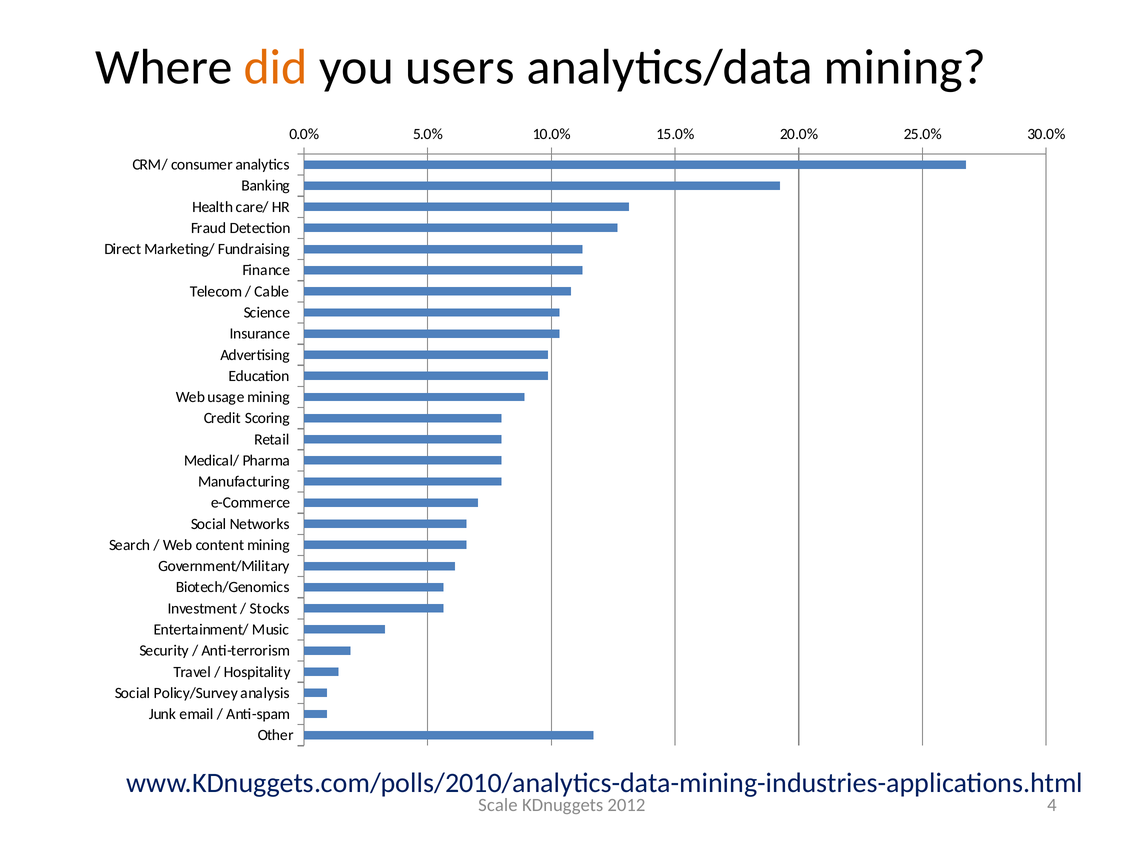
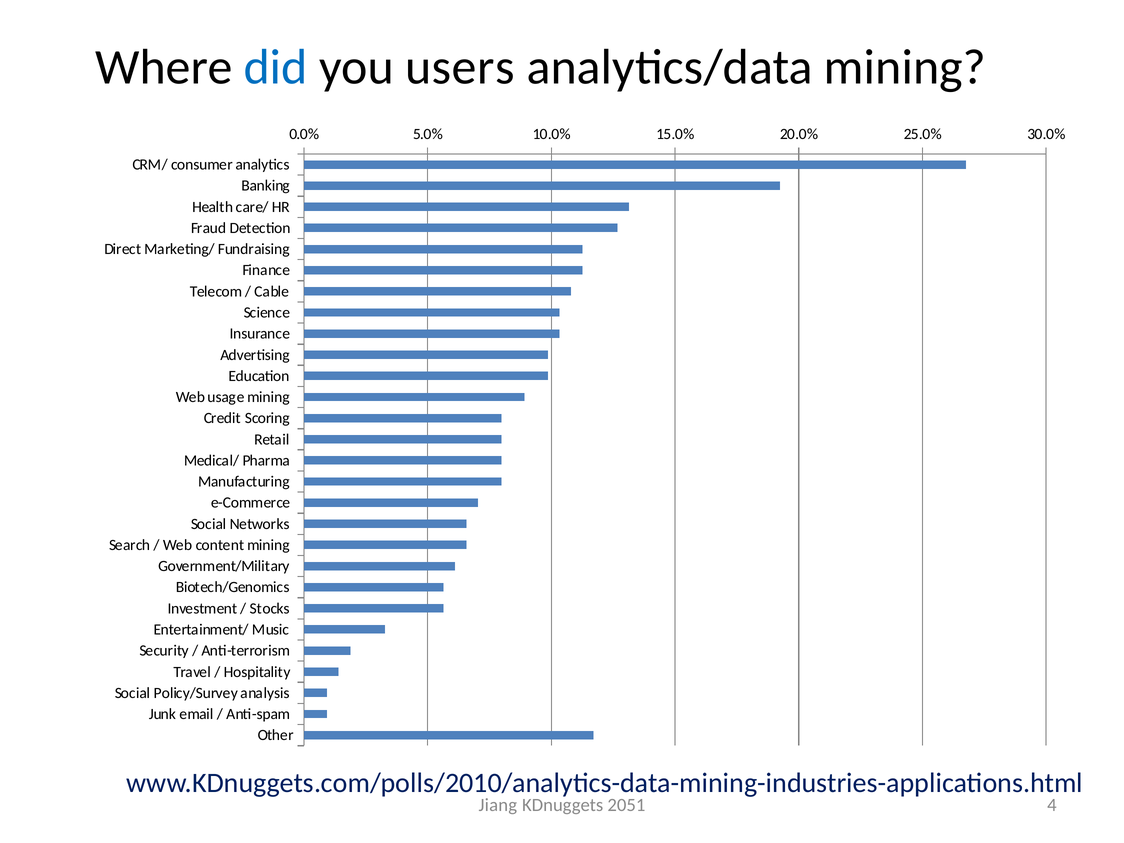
did colour: orange -> blue
Scale: Scale -> Jiang
2012: 2012 -> 2051
